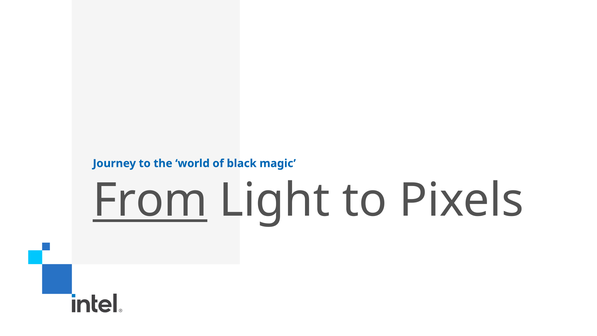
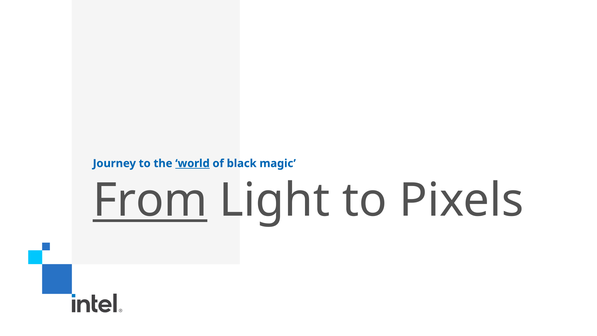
world underline: none -> present
